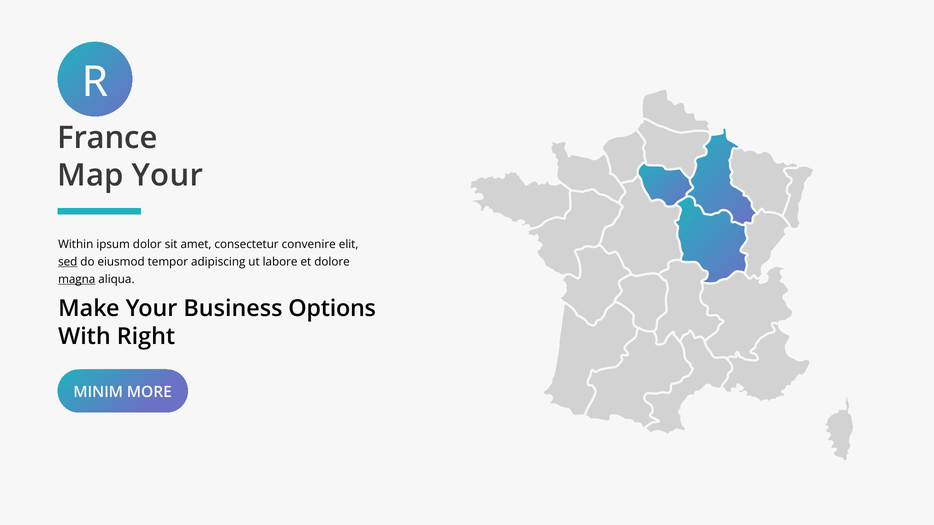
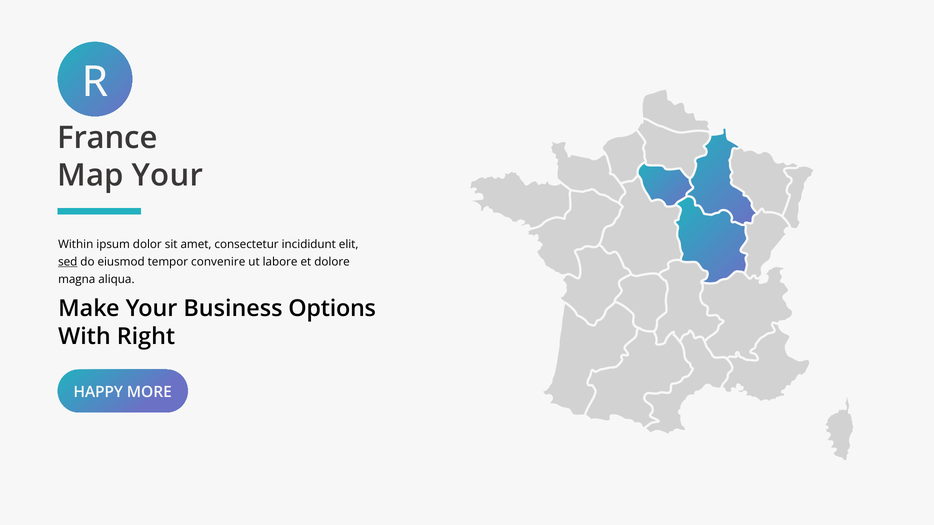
convenire: convenire -> incididunt
adipiscing: adipiscing -> convenire
magna underline: present -> none
MINIM: MINIM -> HAPPY
